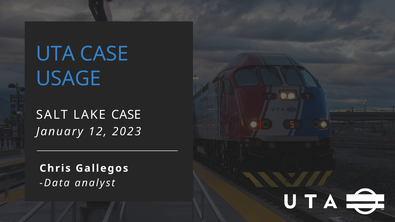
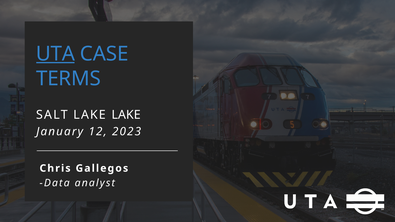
UTA underline: none -> present
USAGE: USAGE -> TERMS
LAKE CASE: CASE -> LAKE
